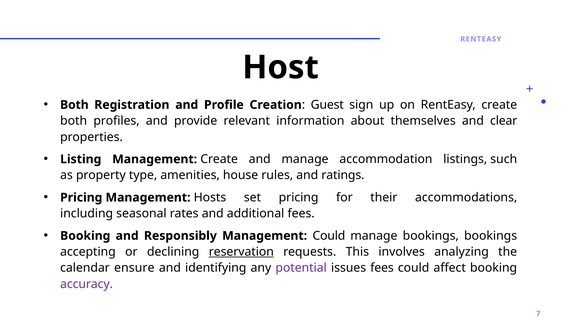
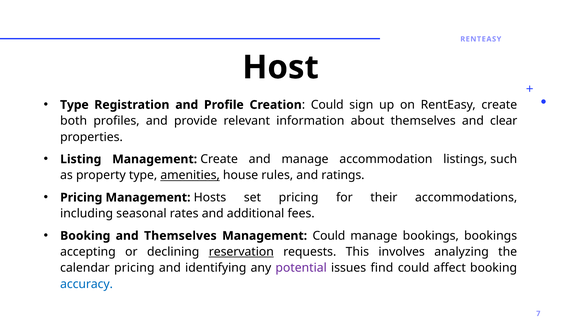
Both at (74, 105): Both -> Type
Guest at (327, 105): Guest -> Could
amenities underline: none -> present
and Responsibly: Responsibly -> Themselves
calendar ensure: ensure -> pricing
issues fees: fees -> find
accuracy colour: purple -> blue
